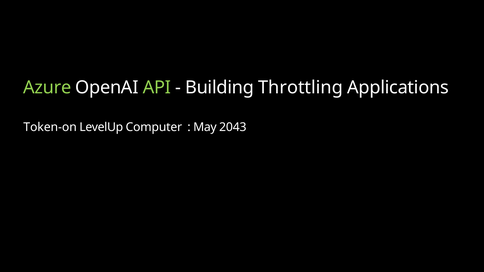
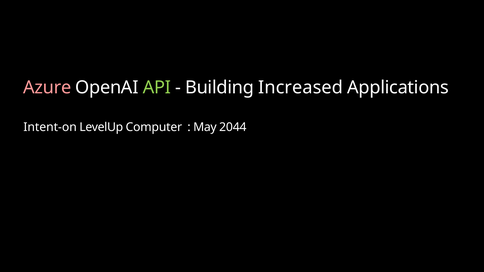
Azure colour: light green -> pink
Throttling: Throttling -> Increased
Token-on: Token-on -> Intent-on
2043: 2043 -> 2044
